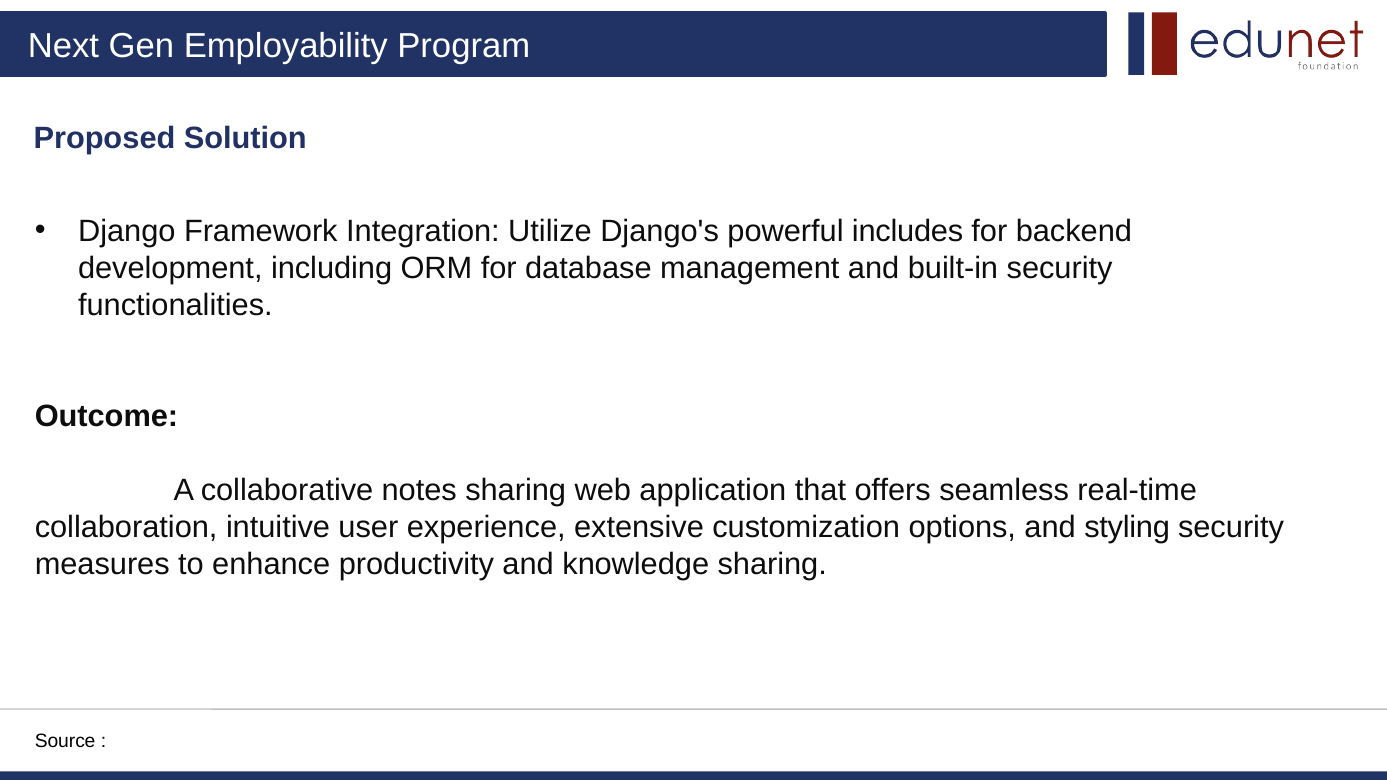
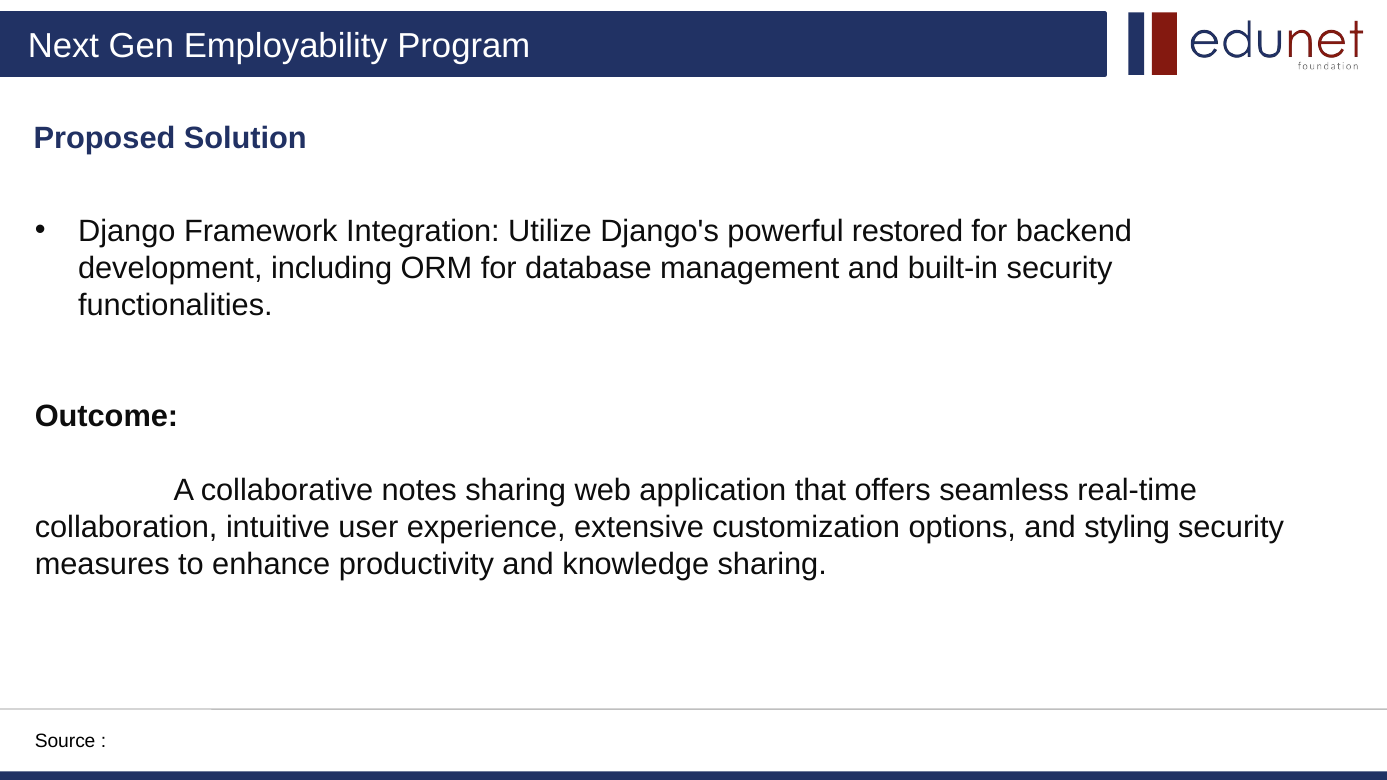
includes: includes -> restored
